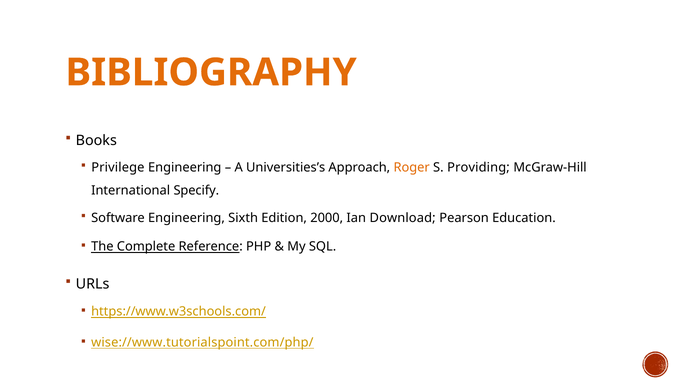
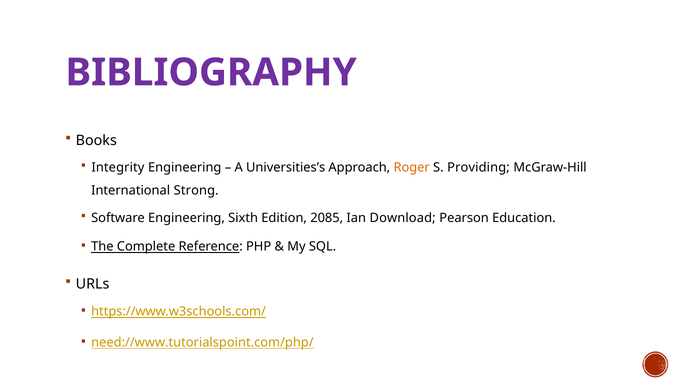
BIBLIOGRAPHY colour: orange -> purple
Privilege: Privilege -> Integrity
Specify: Specify -> Strong
2000: 2000 -> 2085
wise://www.tutorialspoint.com/php/: wise://www.tutorialspoint.com/php/ -> need://www.tutorialspoint.com/php/
